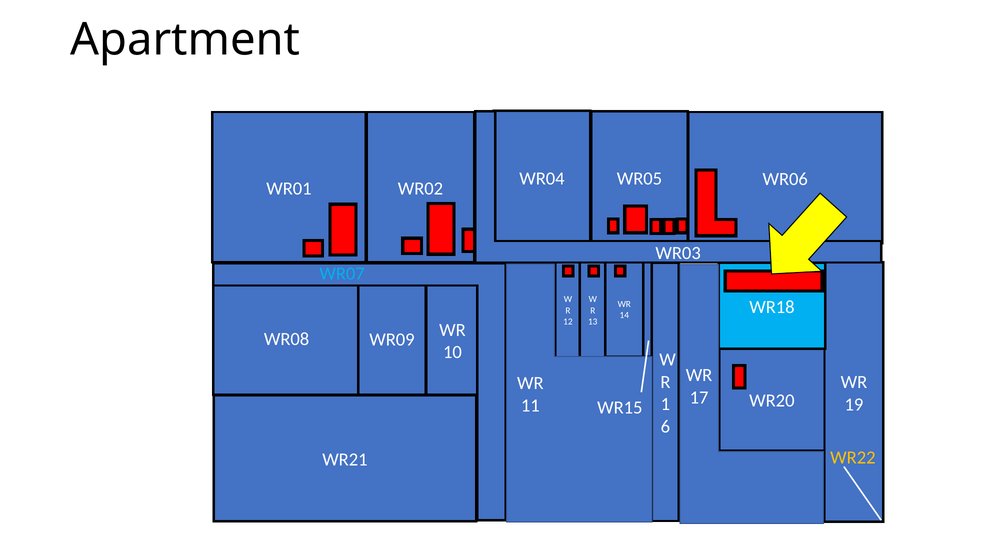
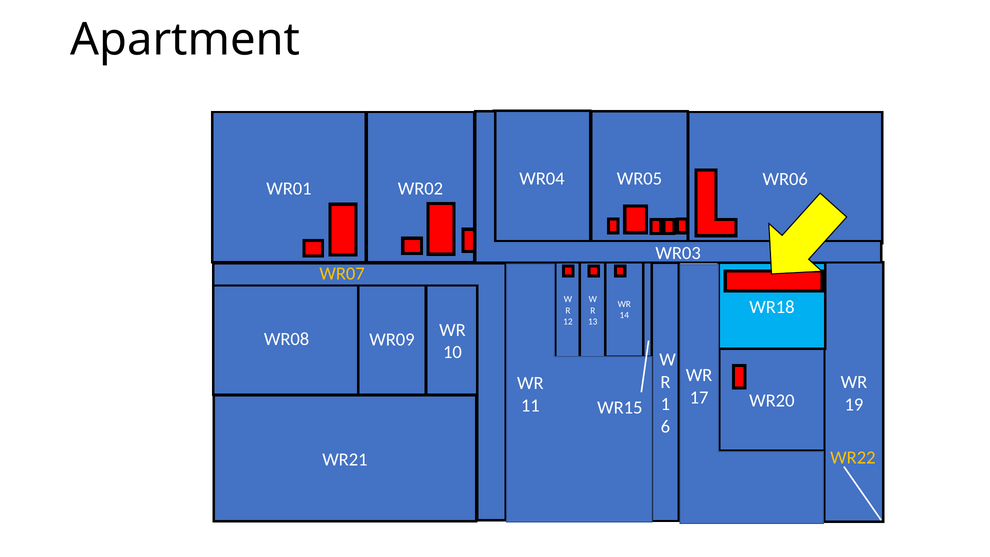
WR07 at (342, 274) colour: light blue -> yellow
